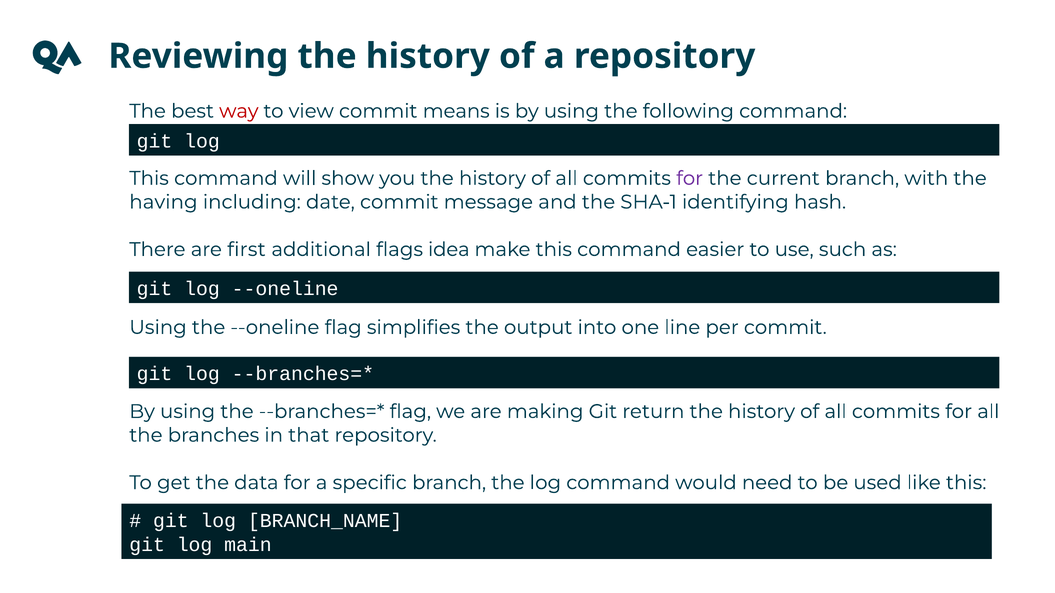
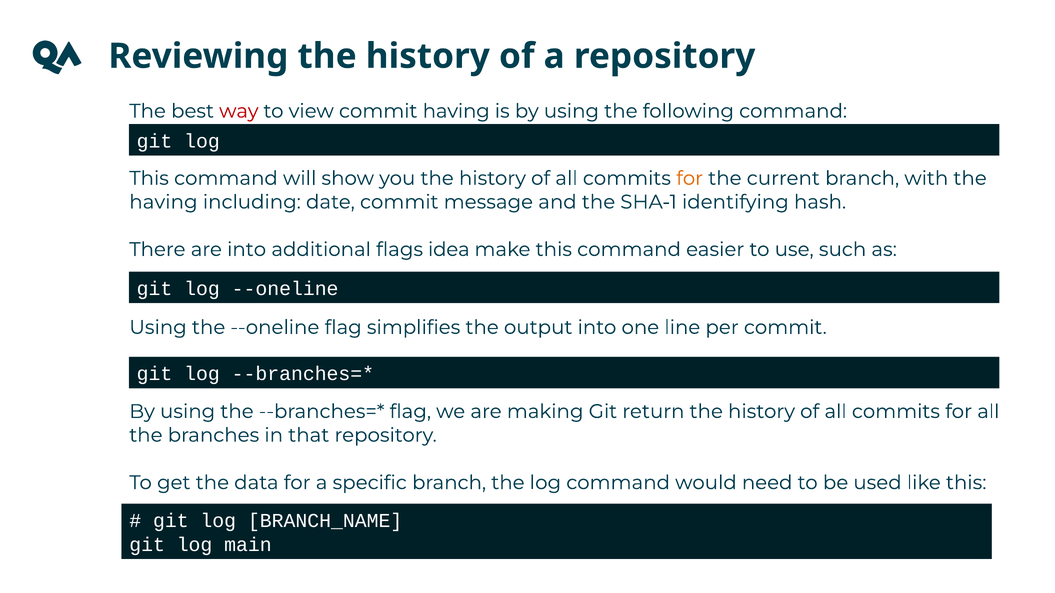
commit means: means -> having
for at (690, 178) colour: purple -> orange
are first: first -> into
